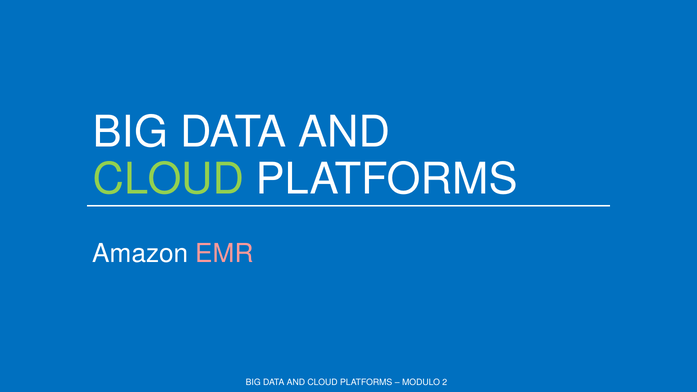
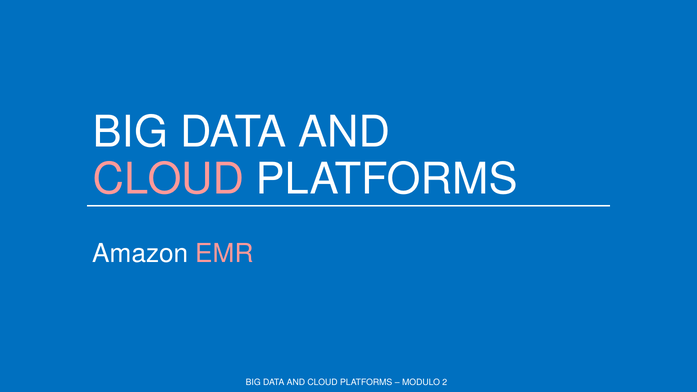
CLOUD at (168, 179) colour: light green -> pink
